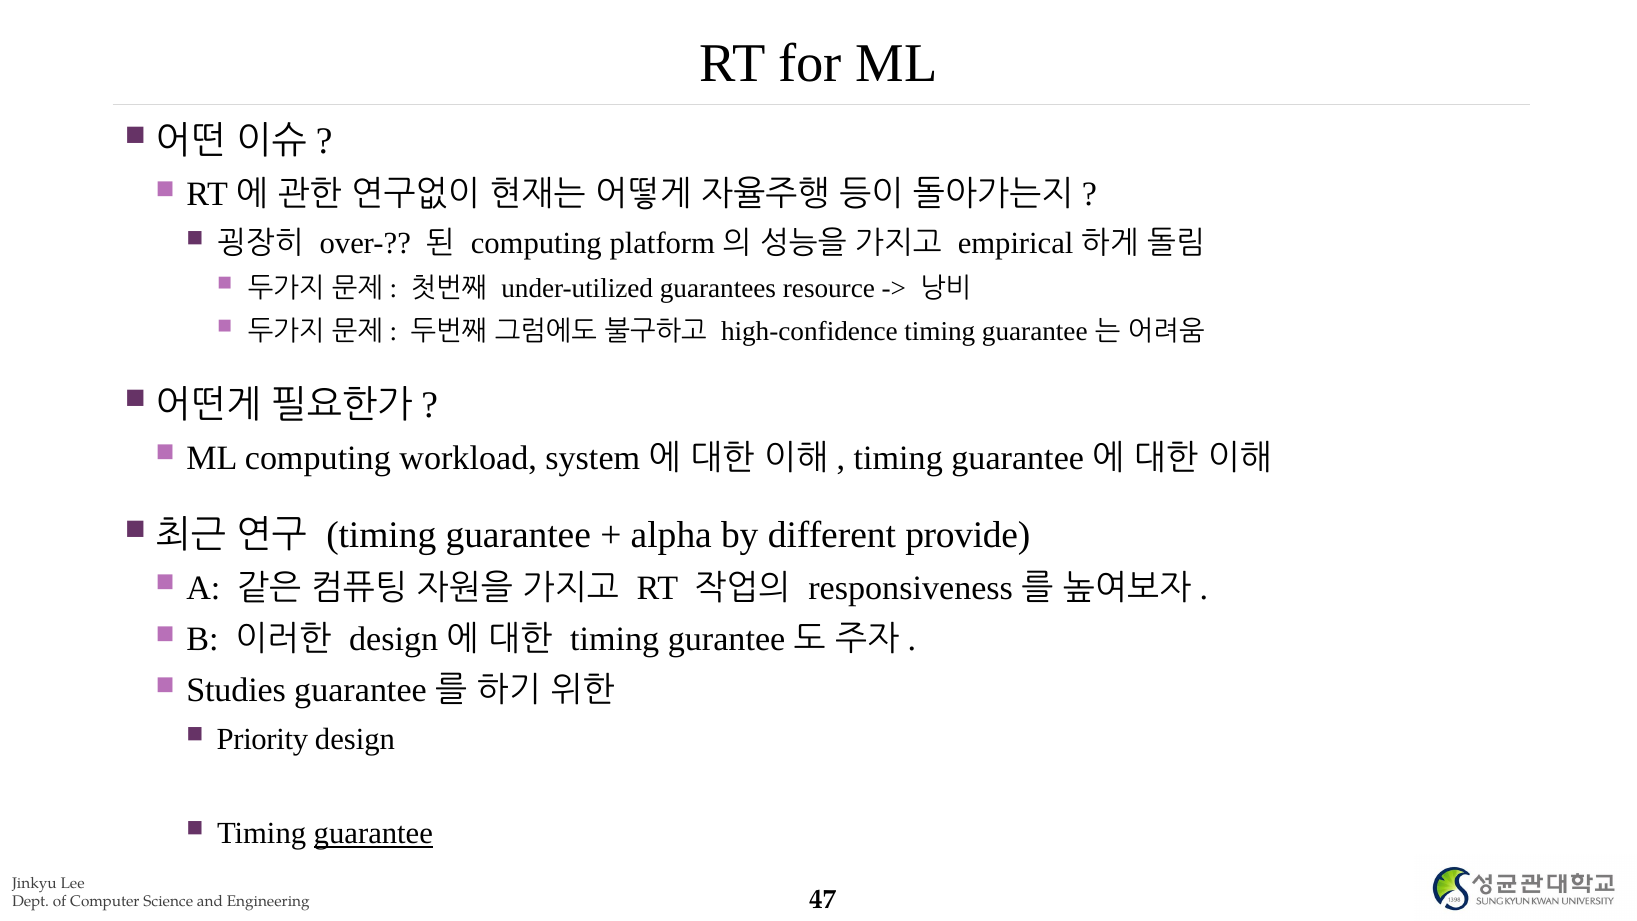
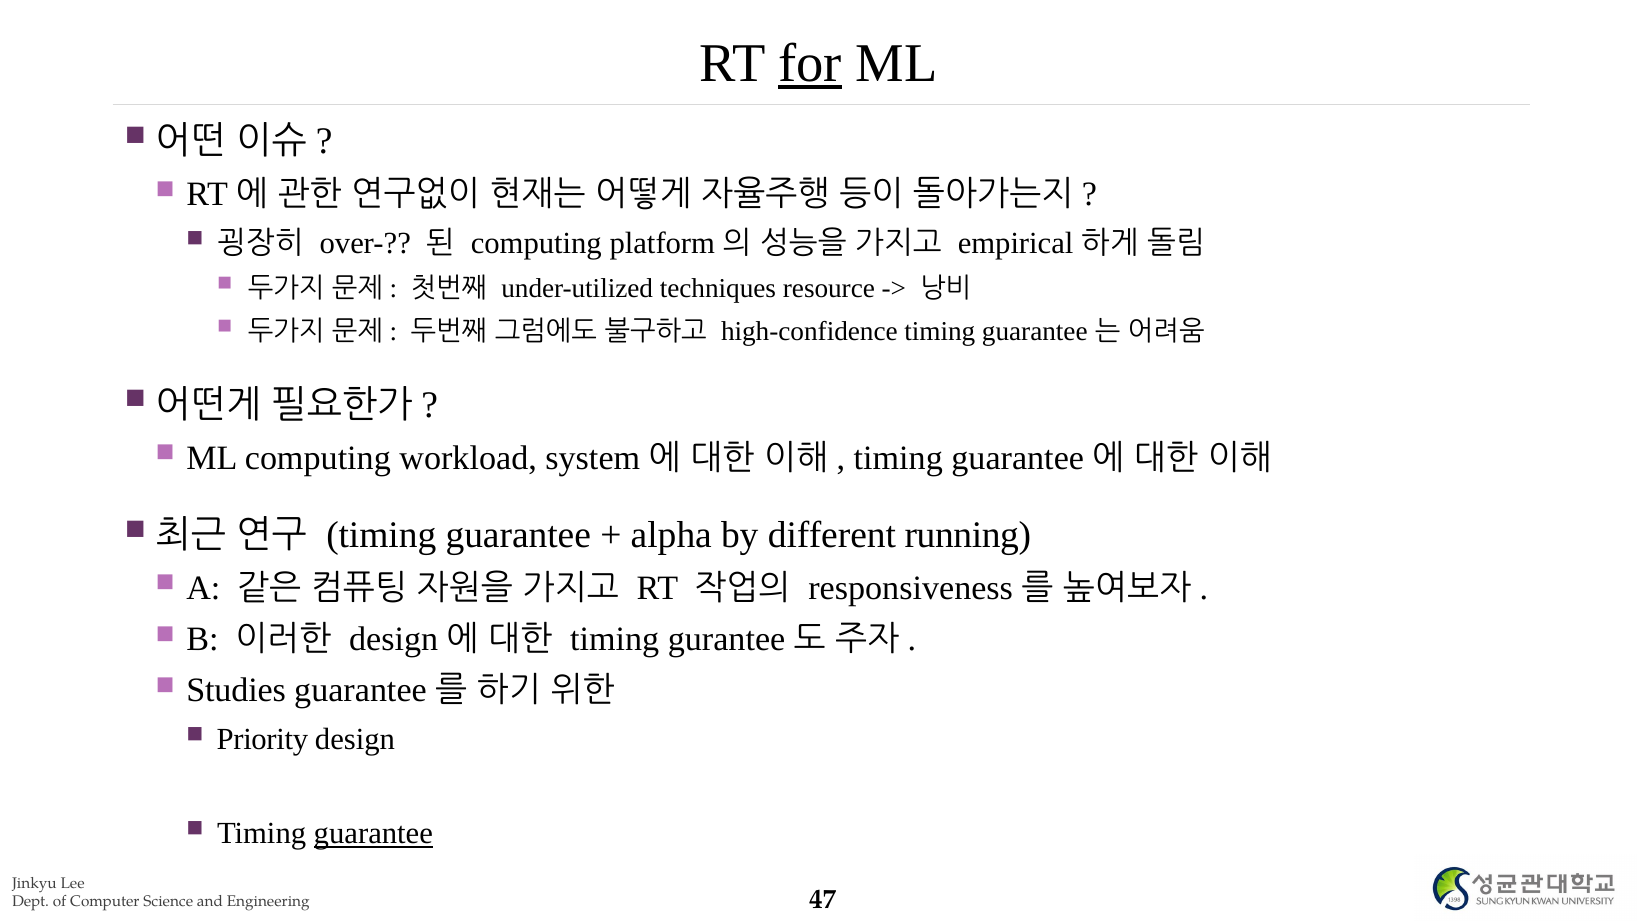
for underline: none -> present
guarantees: guarantees -> techniques
provide: provide -> running
